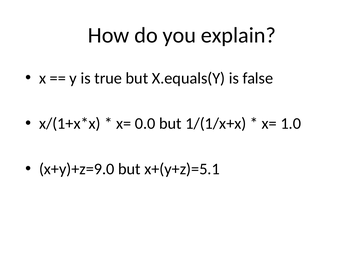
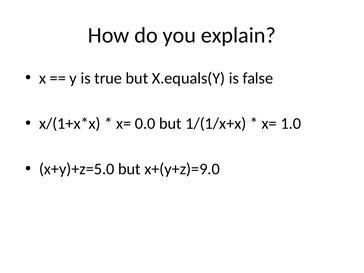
x+y)+z=9.0: x+y)+z=9.0 -> x+y)+z=5.0
x+(y+z)=5.1: x+(y+z)=5.1 -> x+(y+z)=9.0
